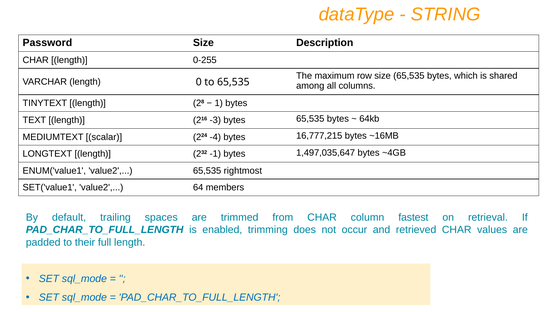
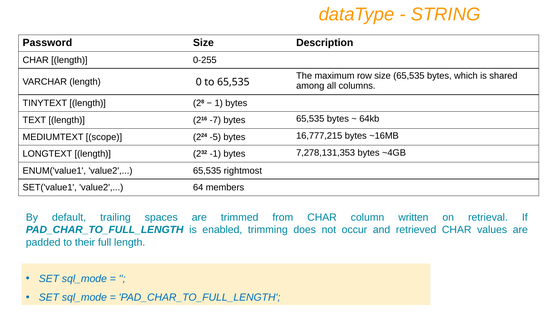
-3: -3 -> -7
scalar: scalar -> scope
-4: -4 -> -5
1,497,035,647: 1,497,035,647 -> 7,278,131,353
fastest: fastest -> written
